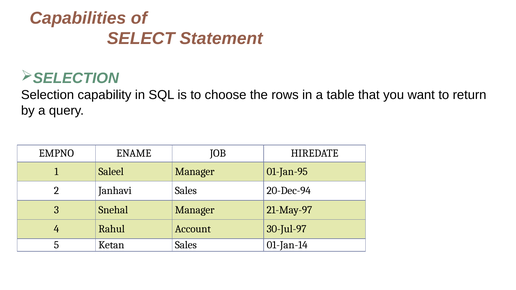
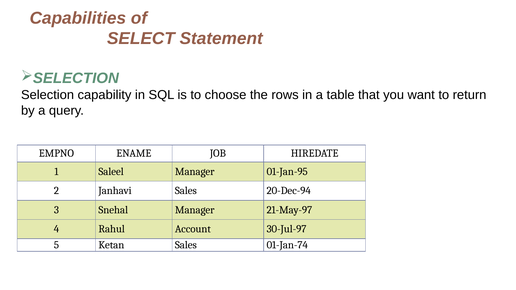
01-Jan-14: 01-Jan-14 -> 01-Jan-74
